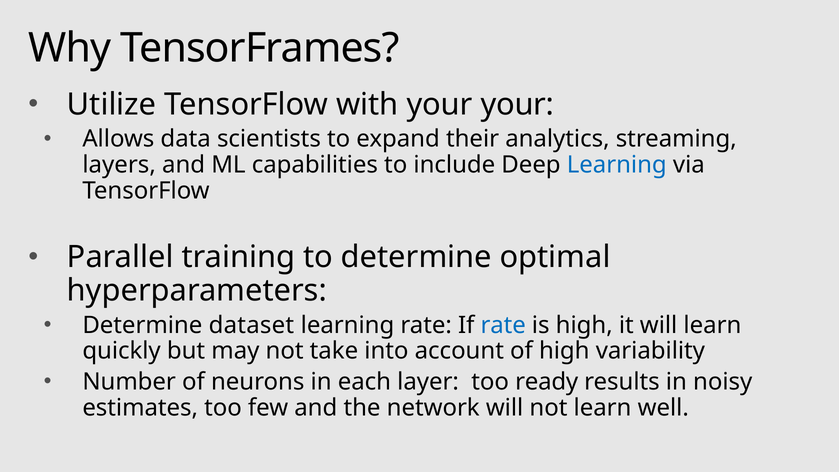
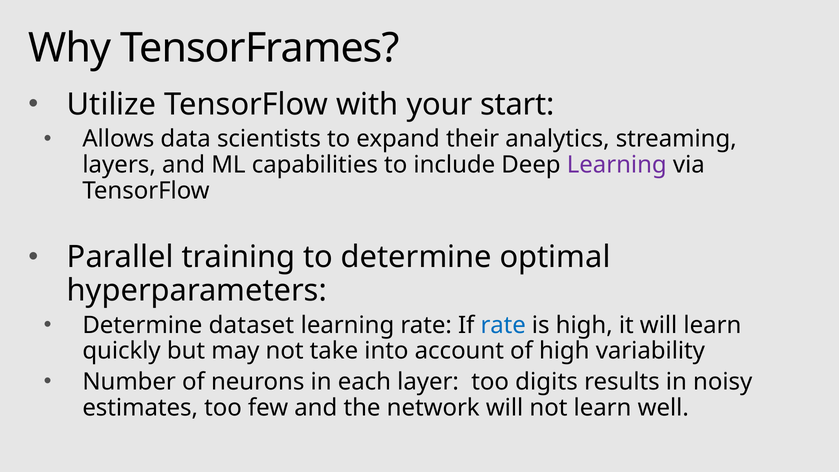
your your: your -> start
Learning at (617, 165) colour: blue -> purple
ready: ready -> digits
